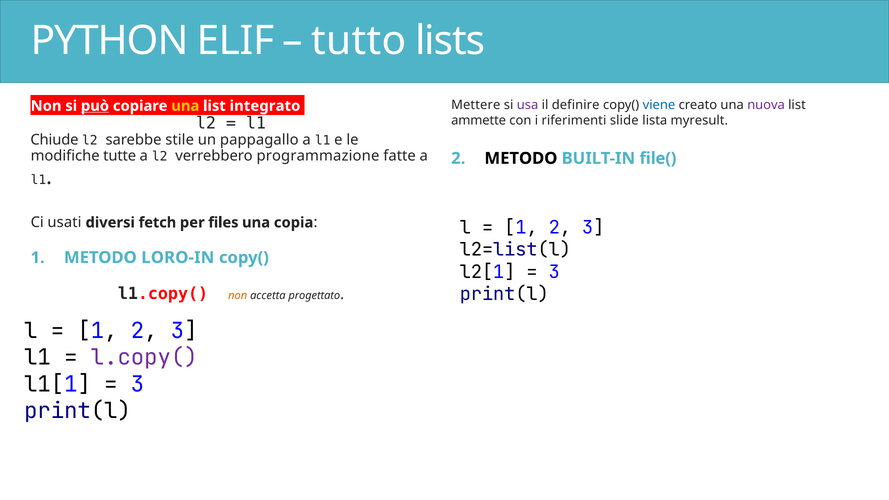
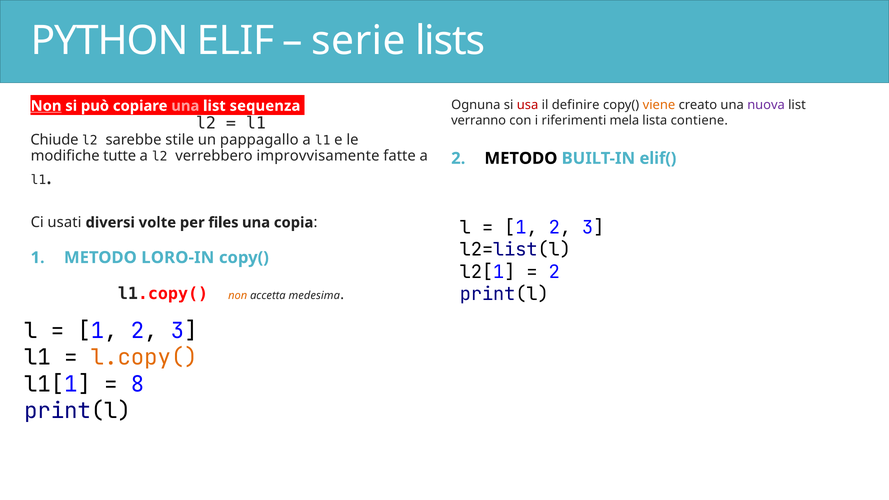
tutto: tutto -> serie
Mettere: Mettere -> Ognuna
usa colour: purple -> red
viene colour: blue -> orange
Non at (46, 106) underline: none -> present
può underline: present -> none
una at (185, 106) colour: yellow -> pink
integrato: integrato -> sequenza
ammette: ammette -> verranno
slide: slide -> mela
myresult: myresult -> contiene
programmazione: programmazione -> improvvisamente
file(: file( -> elif(
fetch: fetch -> volte
3 at (554, 272): 3 -> 2
progettato: progettato -> medesima
l.copy( colour: purple -> orange
3 at (137, 384): 3 -> 8
